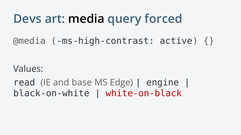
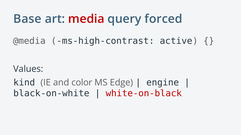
Devs: Devs -> Base
media colour: black -> red
read: read -> kind
base: base -> color
